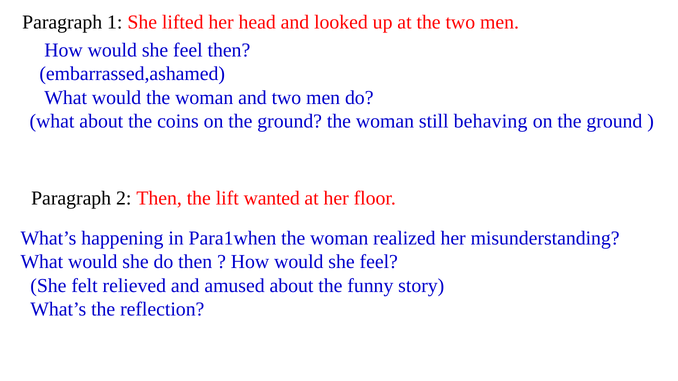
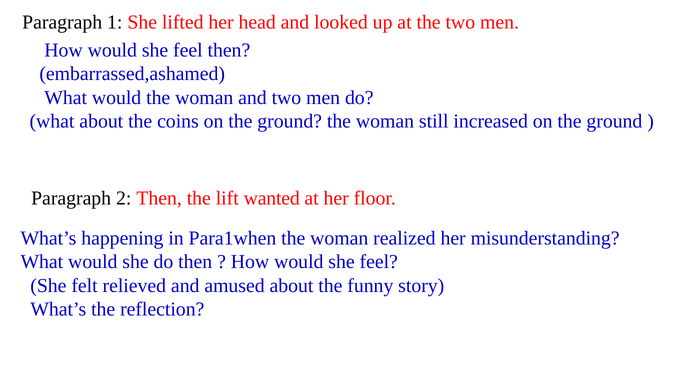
behaving: behaving -> increased
